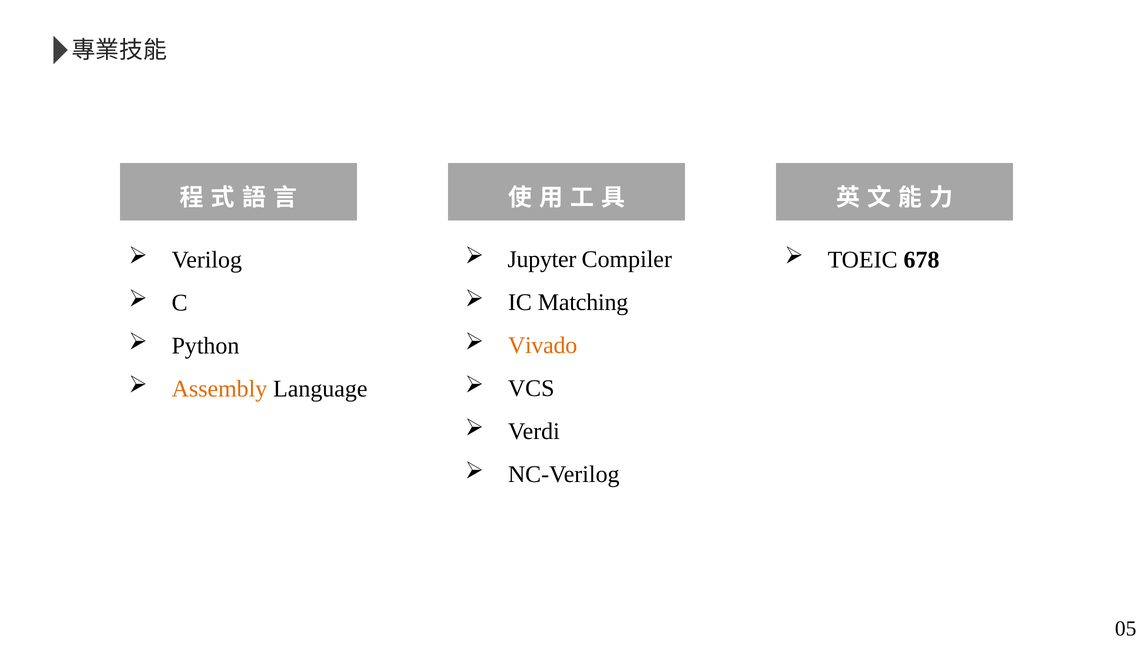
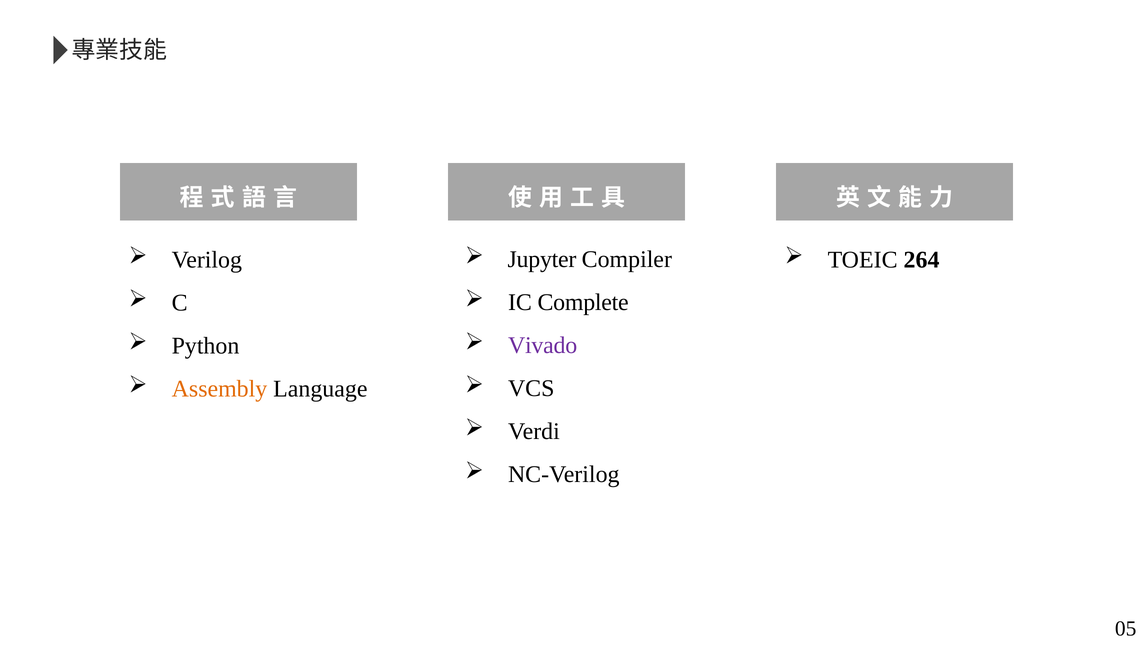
678: 678 -> 264
Matching: Matching -> Complete
Vivado colour: orange -> purple
